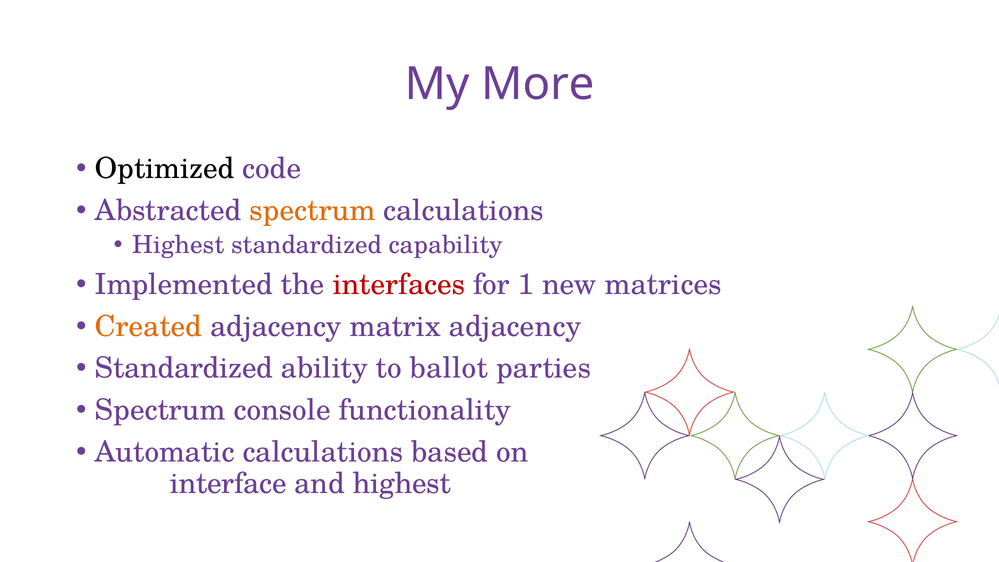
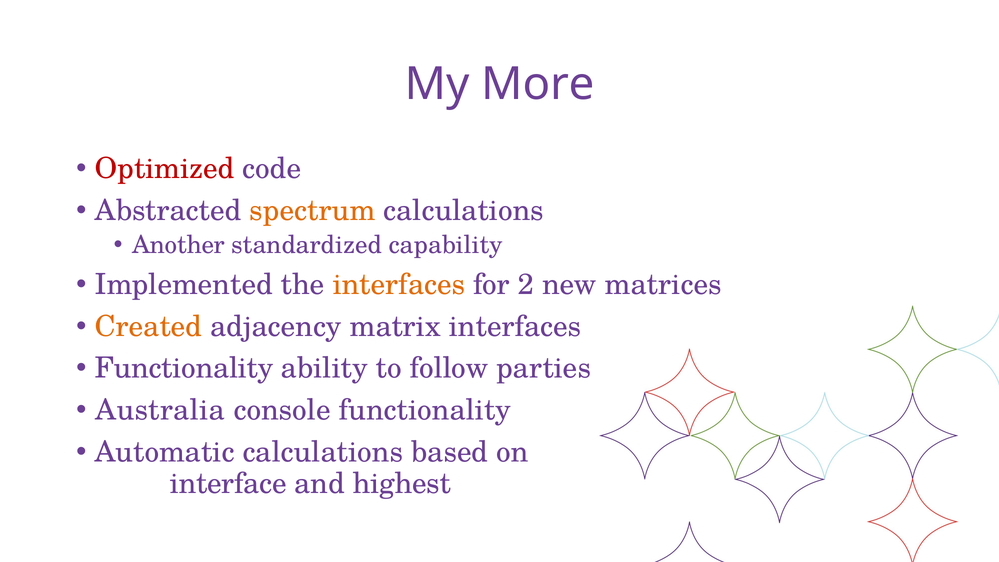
Optimized colour: black -> red
Highest at (178, 245): Highest -> Another
interfaces at (399, 285) colour: red -> orange
1: 1 -> 2
matrix adjacency: adjacency -> interfaces
Standardized at (184, 368): Standardized -> Functionality
ballot: ballot -> follow
Spectrum at (160, 410): Spectrum -> Australia
